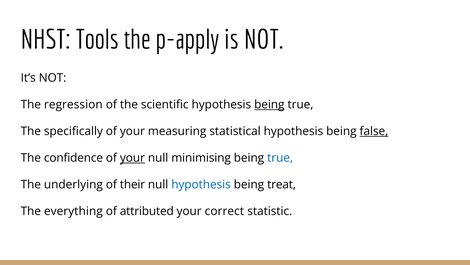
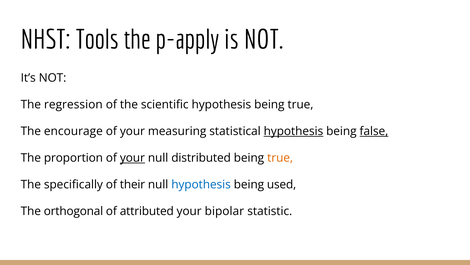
being at (269, 104) underline: present -> none
specifically: specifically -> encourage
hypothesis at (293, 131) underline: none -> present
confidence: confidence -> proportion
minimising: minimising -> distributed
true at (280, 158) colour: blue -> orange
underlying: underlying -> specifically
treat: treat -> used
everything: everything -> orthogonal
correct: correct -> bipolar
